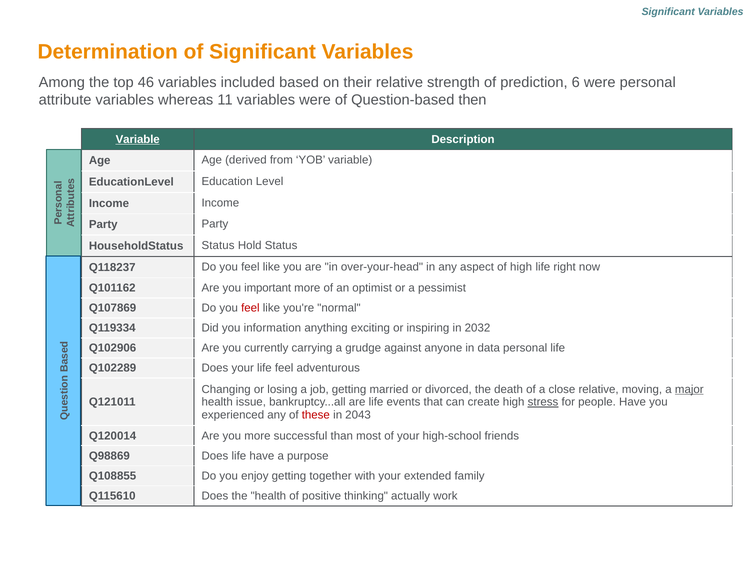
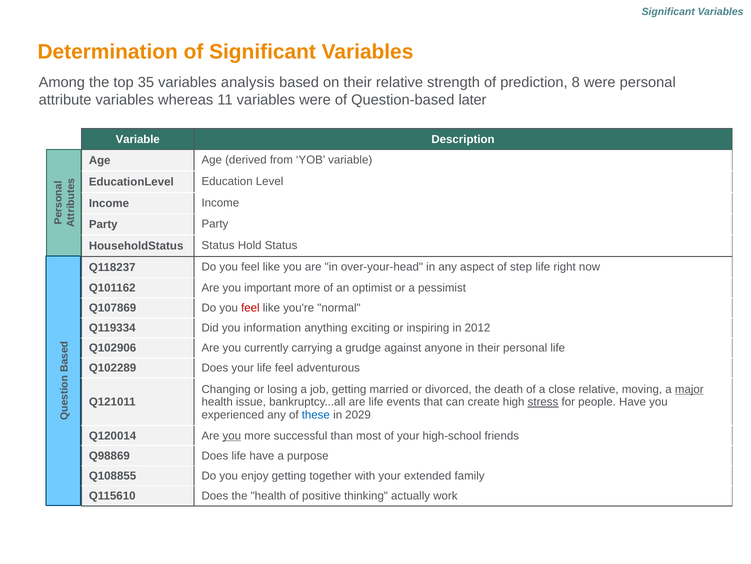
46: 46 -> 35
included: included -> analysis
6: 6 -> 8
then: then -> later
Variable at (138, 139) underline: present -> none
of high: high -> step
2032: 2032 -> 2012
in data: data -> their
these colour: red -> blue
2043: 2043 -> 2029
you at (232, 435) underline: none -> present
